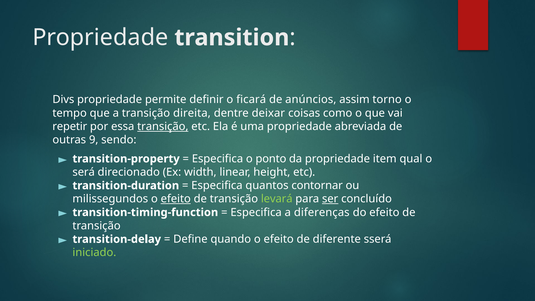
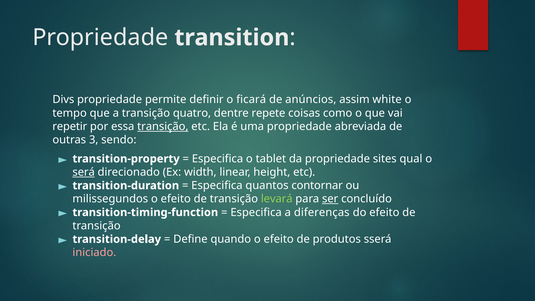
torno: torno -> white
direita: direita -> quatro
deixar: deixar -> repete
9: 9 -> 3
ponto: ponto -> tablet
item: item -> sites
será underline: none -> present
efeito at (176, 199) underline: present -> none
diferente: diferente -> produtos
iniciado colour: light green -> pink
